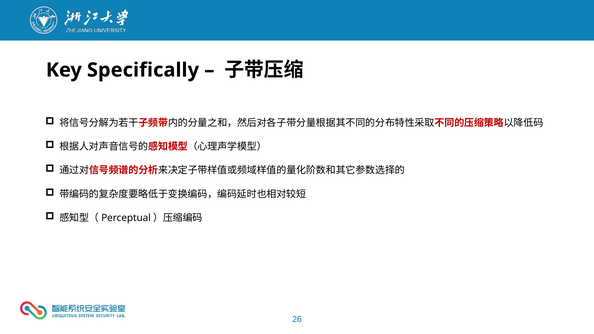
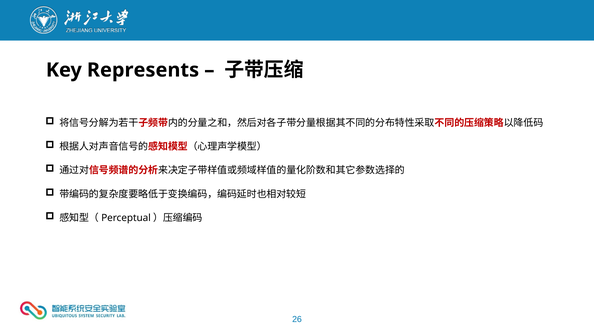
Specifically: Specifically -> Represents
